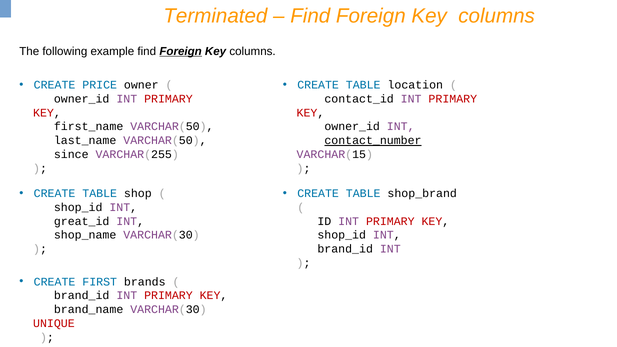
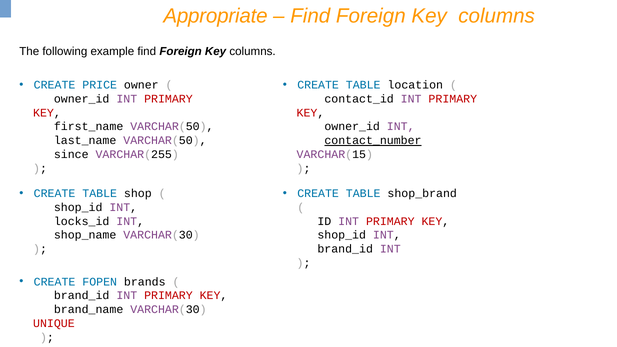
Terminated: Terminated -> Appropriate
Foreign at (181, 51) underline: present -> none
great_id: great_id -> locks_id
FIRST: FIRST -> FOPEN
